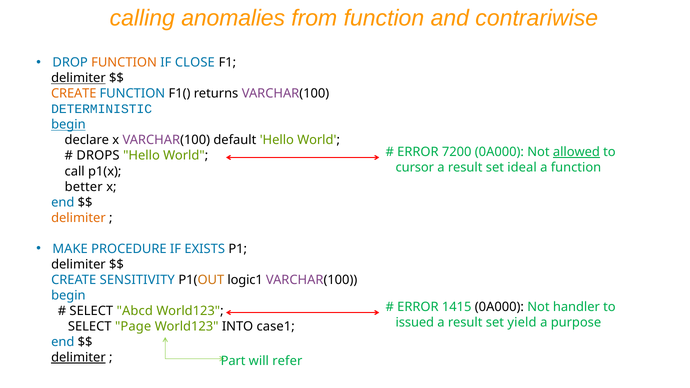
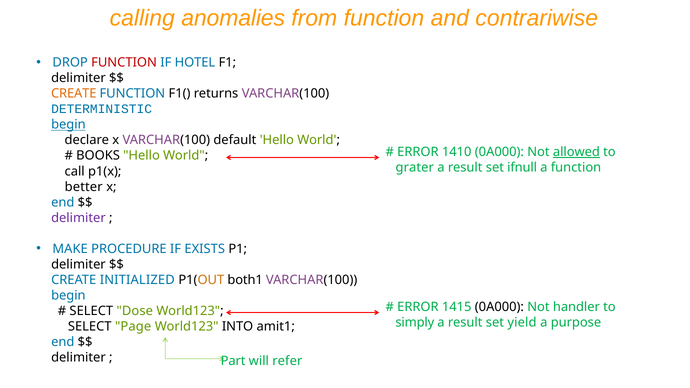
FUNCTION at (124, 63) colour: orange -> red
CLOSE: CLOSE -> HOTEL
delimiter at (78, 78) underline: present -> none
7200: 7200 -> 1410
DROPS: DROPS -> BOOKS
cursor: cursor -> grater
ideal: ideal -> ifnull
delimiter at (78, 218) colour: orange -> purple
SENSITIVITY: SENSITIVITY -> INITIALIZED
logic1: logic1 -> both1
Abcd: Abcd -> Dose
issued: issued -> simply
case1: case1 -> amit1
delimiter at (78, 358) underline: present -> none
